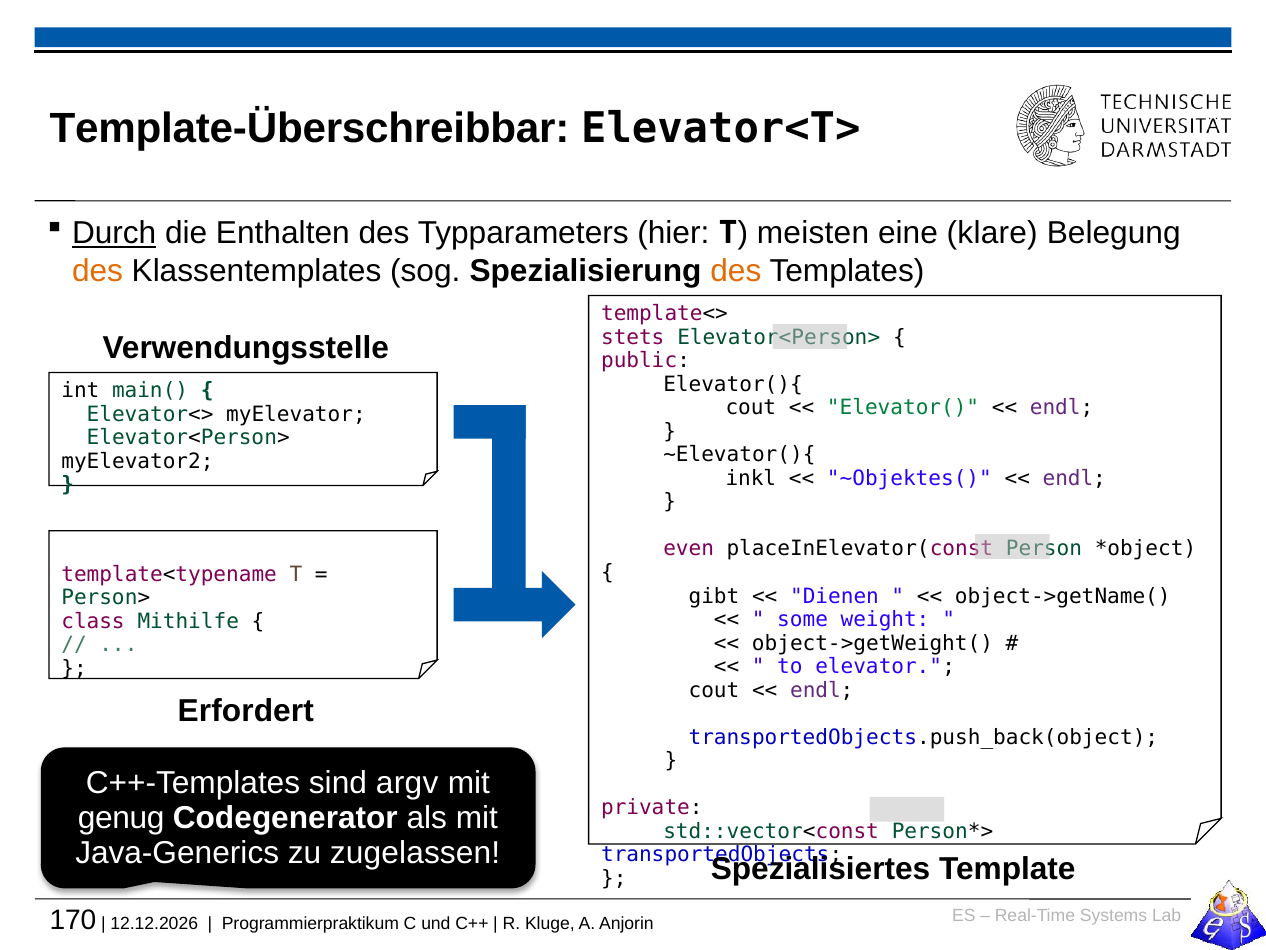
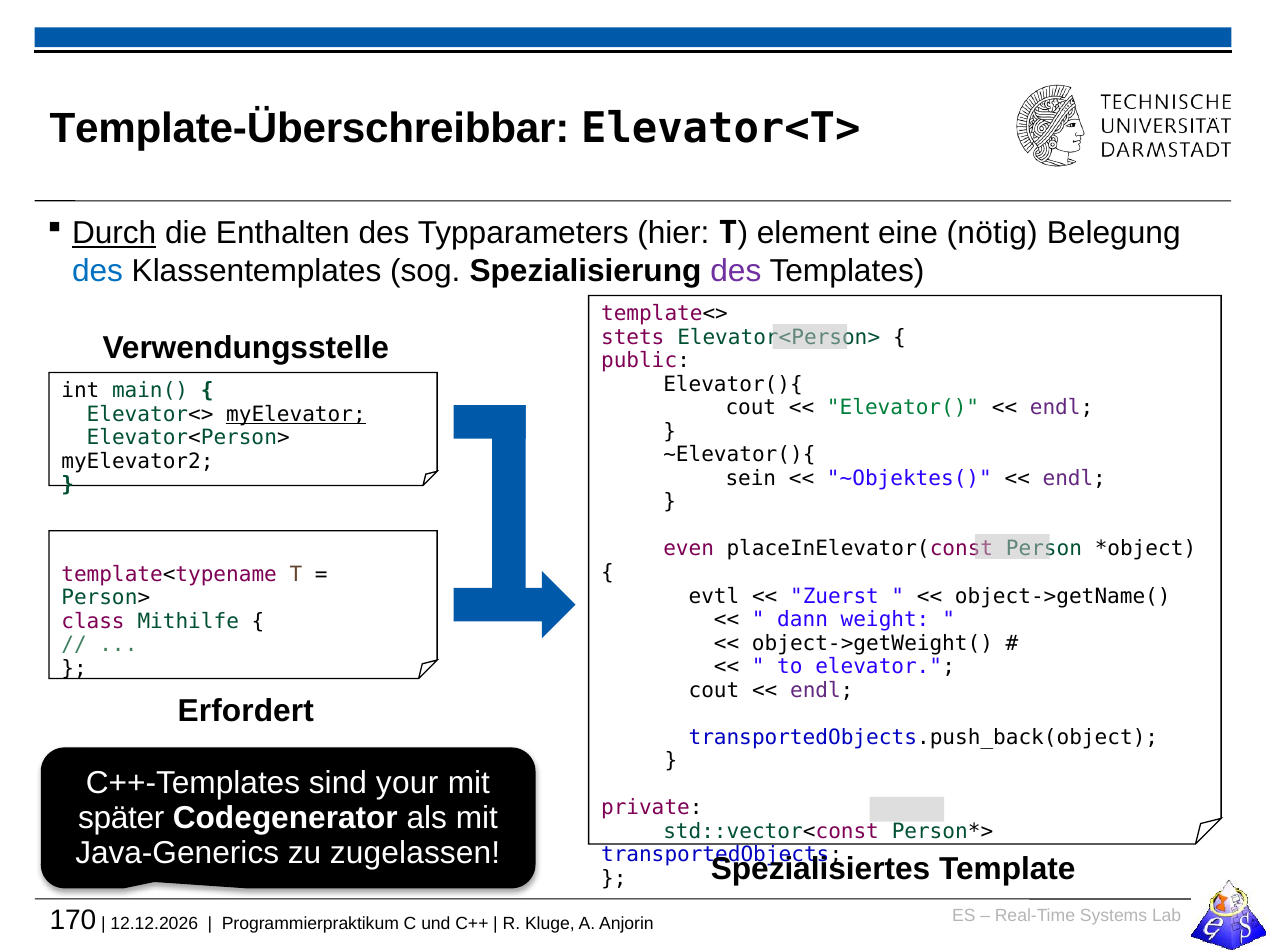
meisten: meisten -> element
klare: klare -> nötig
des at (97, 271) colour: orange -> blue
des at (736, 271) colour: orange -> purple
myElevator underline: none -> present
inkl: inkl -> sein
gibt: gibt -> evtl
Dienen: Dienen -> Zuerst
some: some -> dann
argv: argv -> your
genug: genug -> später
